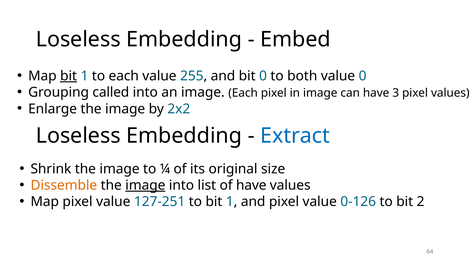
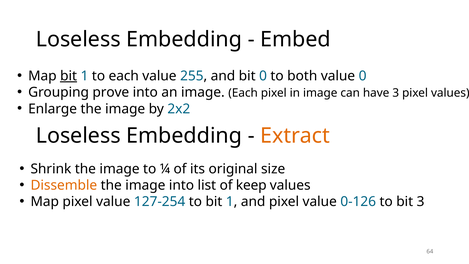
called: called -> prove
Extract colour: blue -> orange
image at (145, 185) underline: present -> none
of have: have -> keep
127-251: 127-251 -> 127-254
bit 2: 2 -> 3
